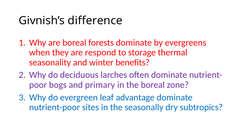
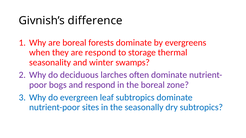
benefits: benefits -> swamps
and primary: primary -> respond
leaf advantage: advantage -> subtropics
